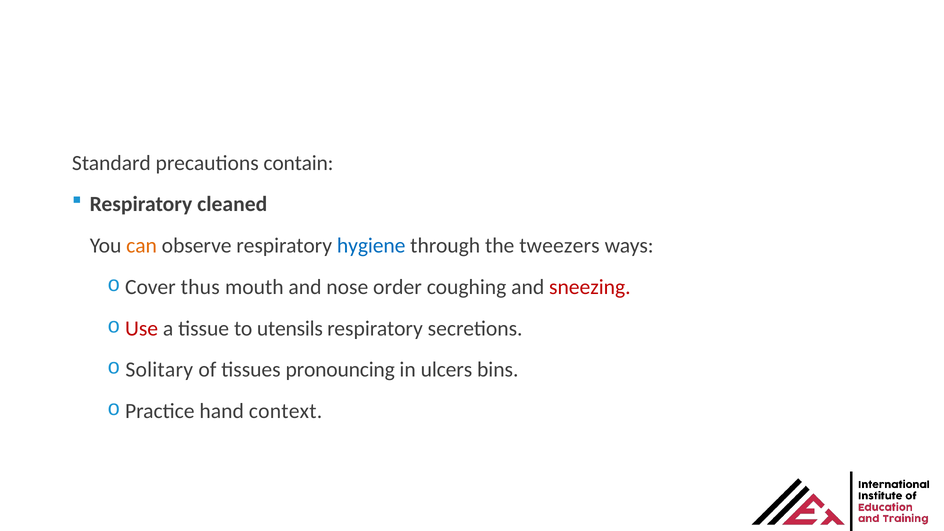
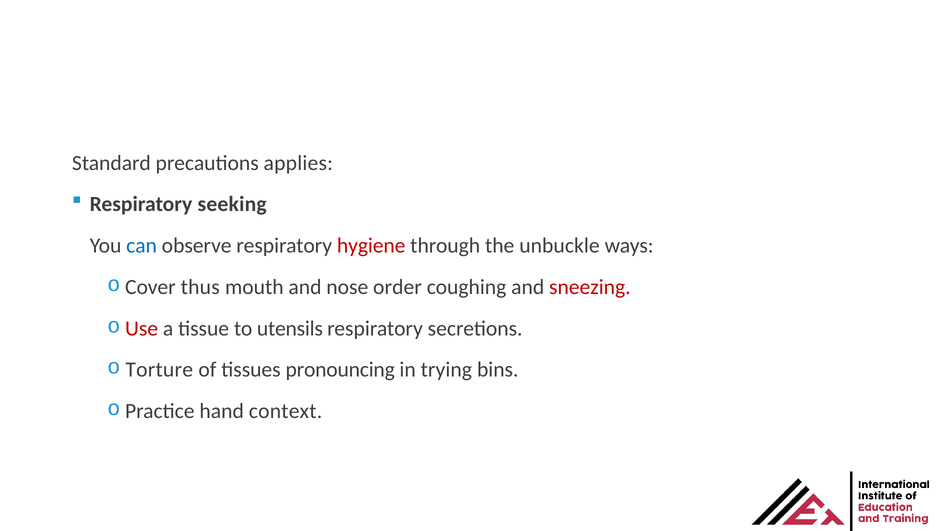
contain: contain -> applies
cleaned: cleaned -> seeking
can colour: orange -> blue
hygiene colour: blue -> red
tweezers: tweezers -> unbuckle
Solitary: Solitary -> Torture
ulcers: ulcers -> trying
